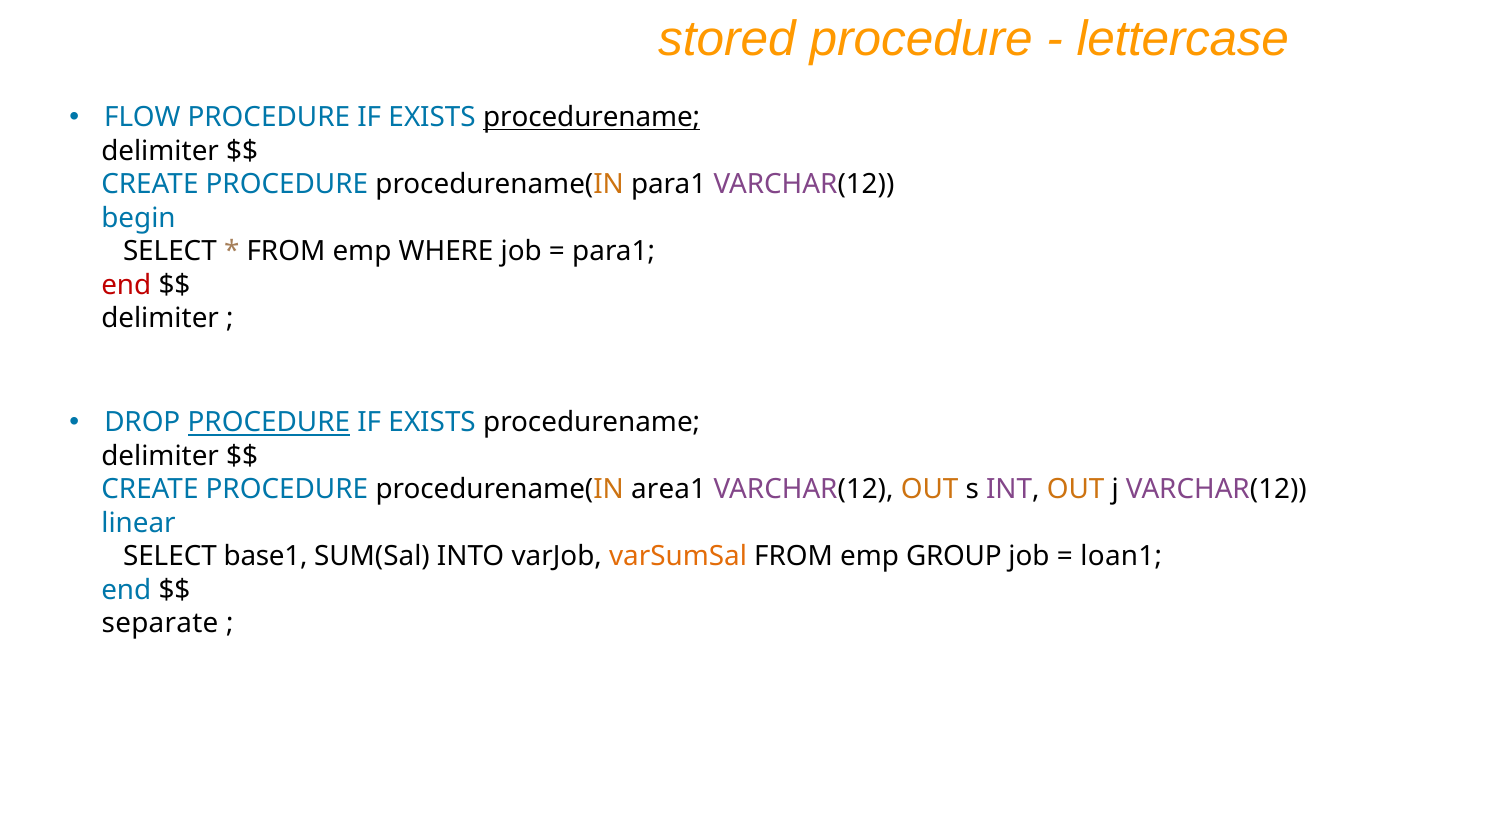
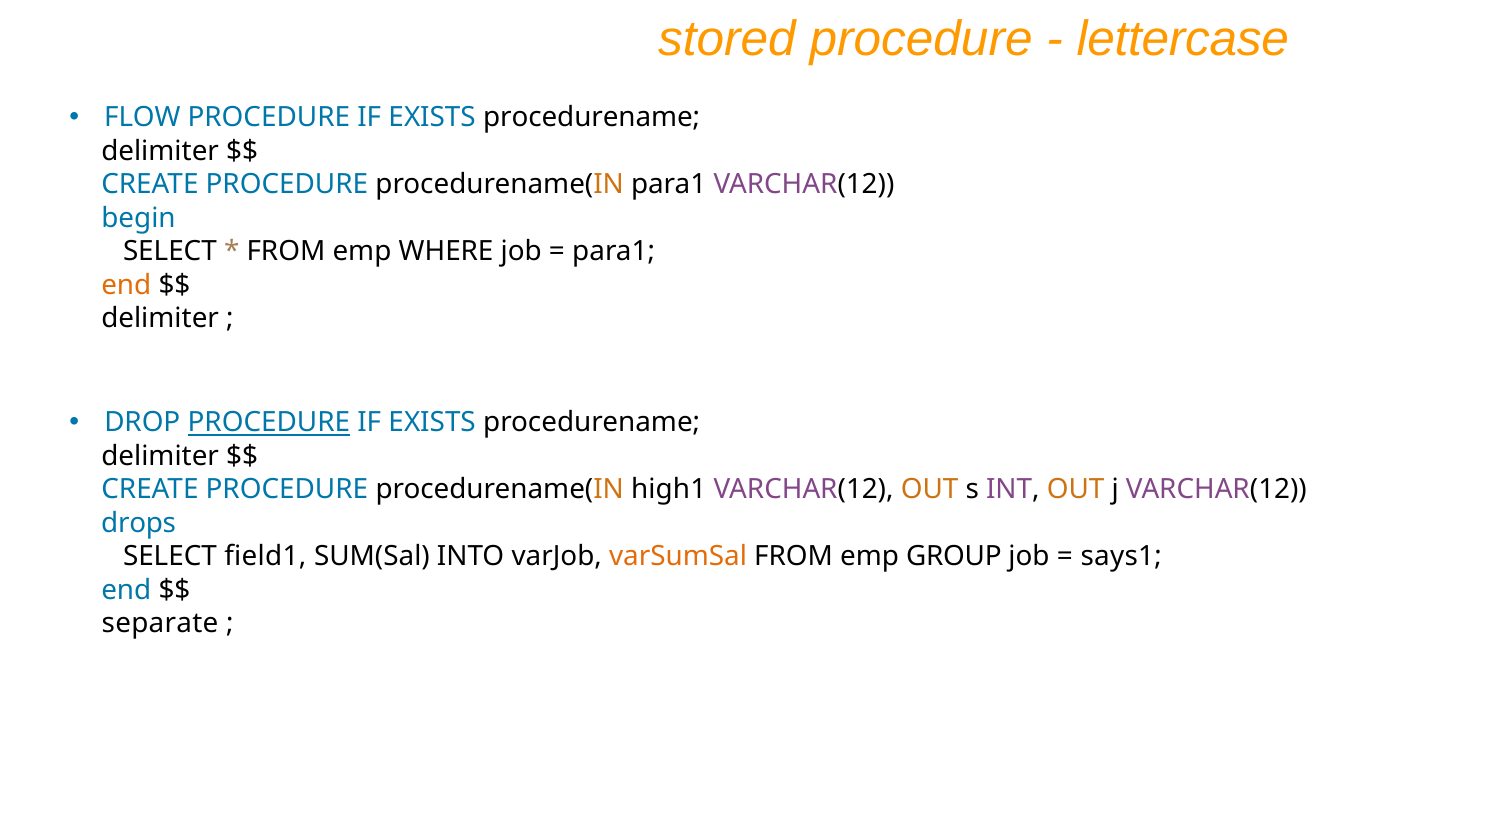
procedurename at (592, 118) underline: present -> none
end at (126, 285) colour: red -> orange
area1: area1 -> high1
linear: linear -> drops
base1: base1 -> field1
loan1: loan1 -> says1
